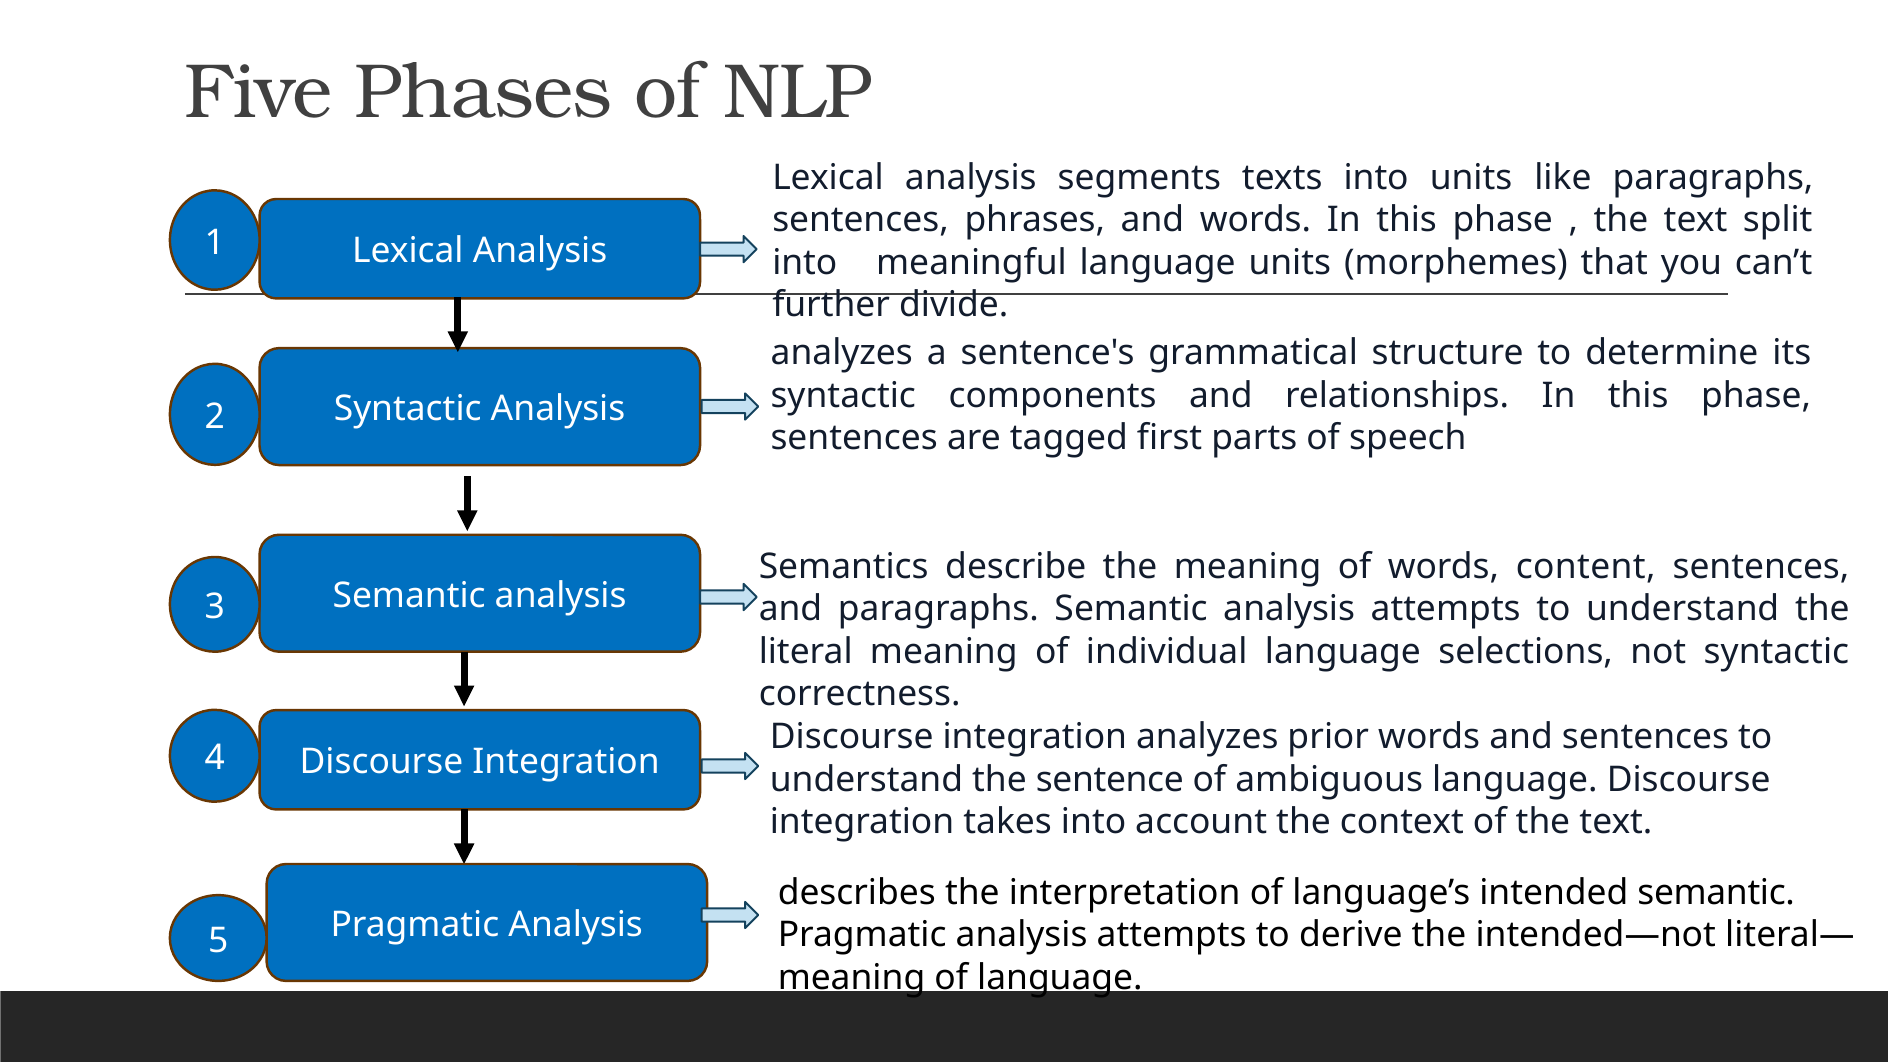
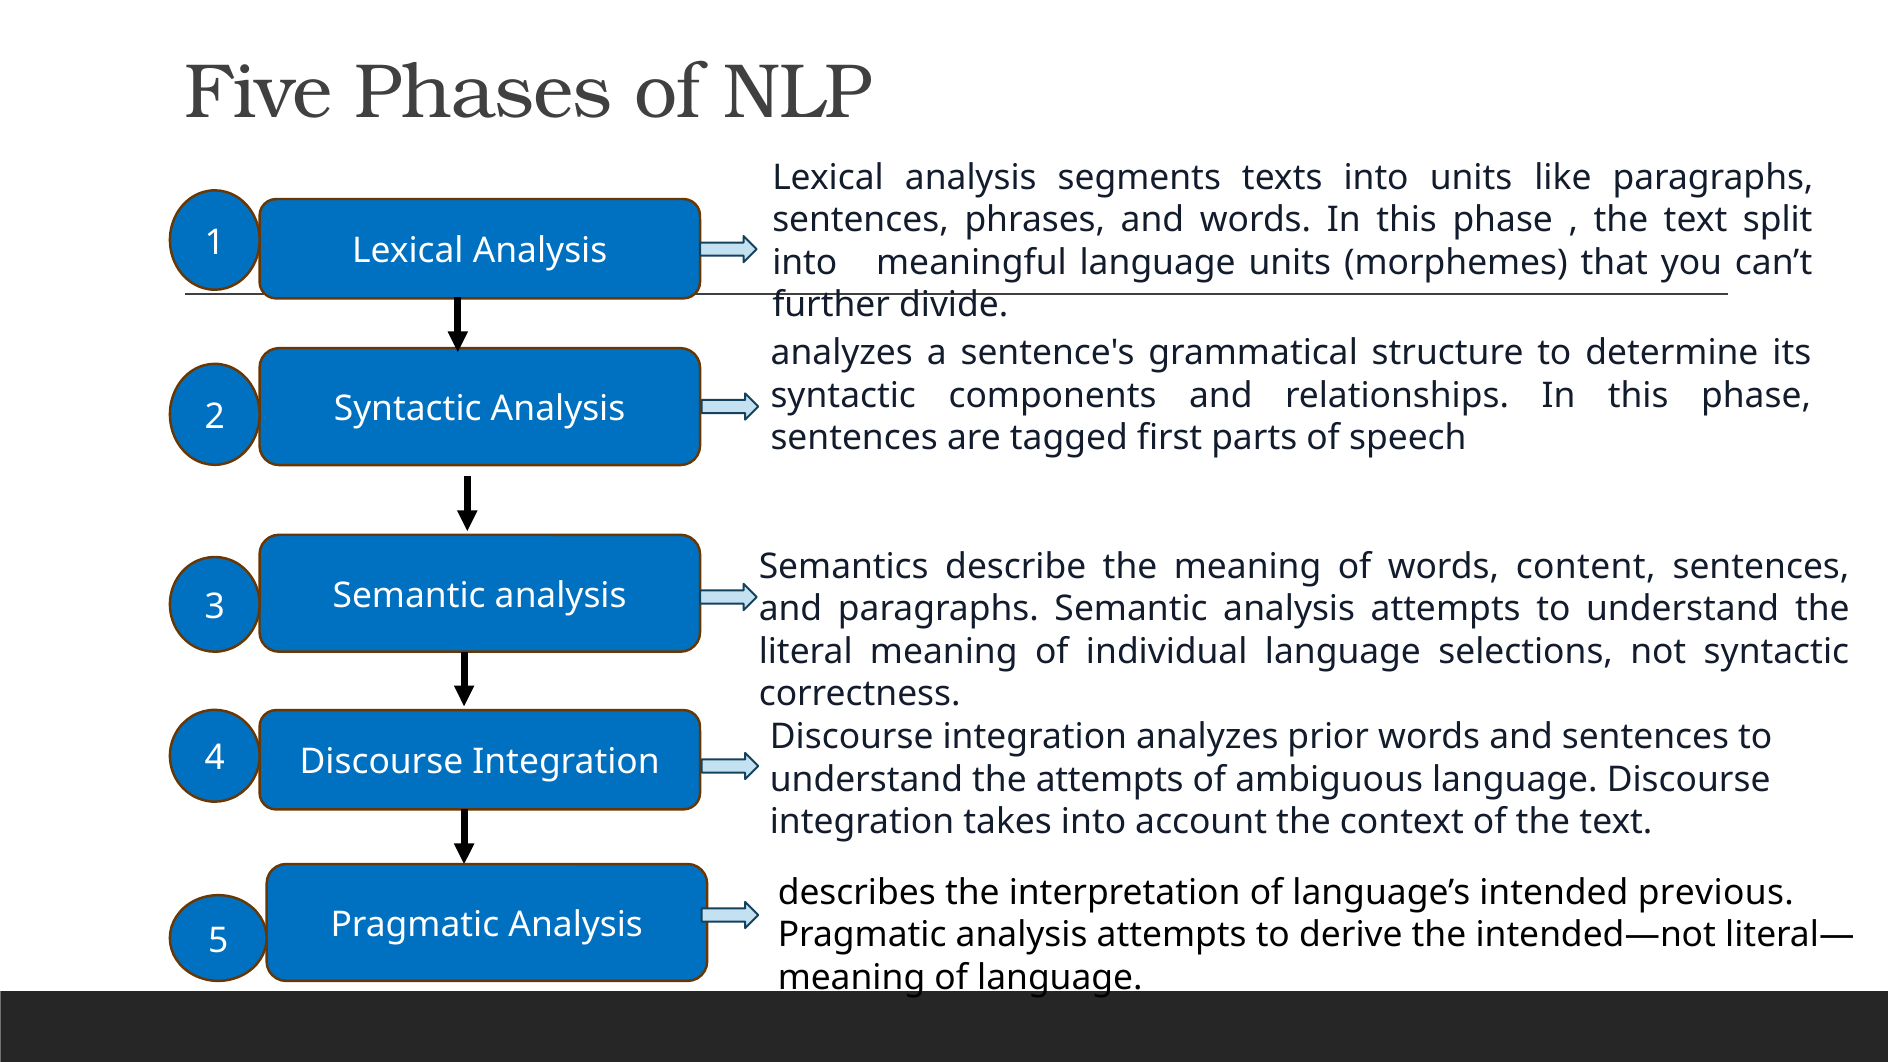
the sentence: sentence -> attempts
intended semantic: semantic -> previous
